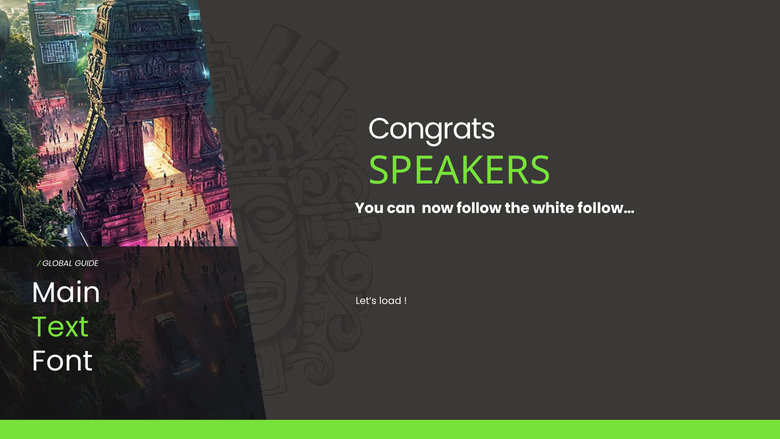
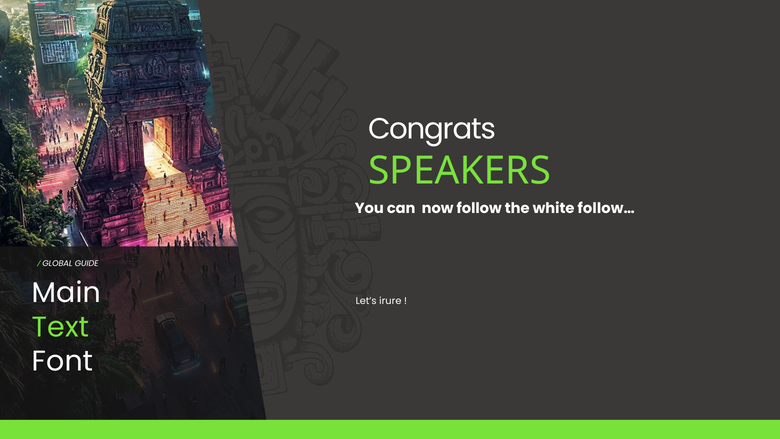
load: load -> irure
